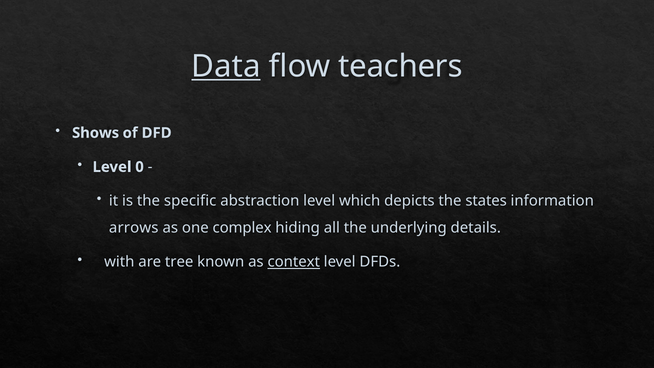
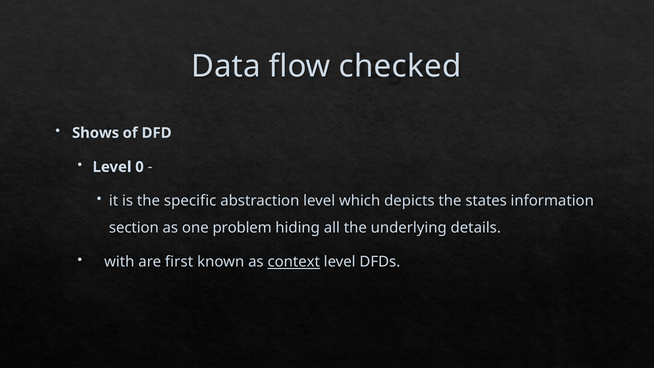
Data underline: present -> none
teachers: teachers -> checked
arrows: arrows -> section
complex: complex -> problem
tree: tree -> first
